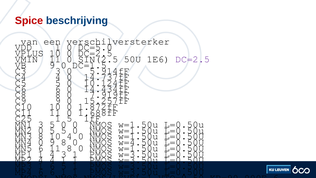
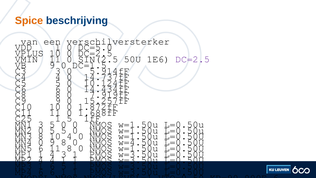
Spice colour: red -> orange
